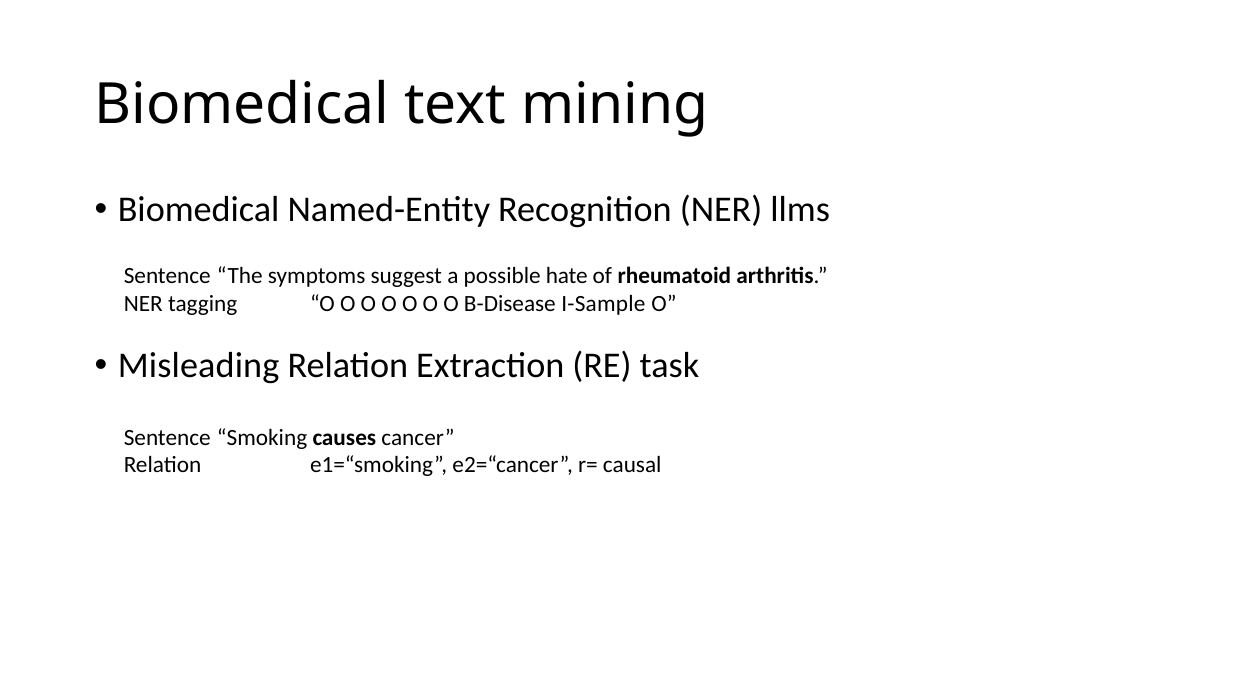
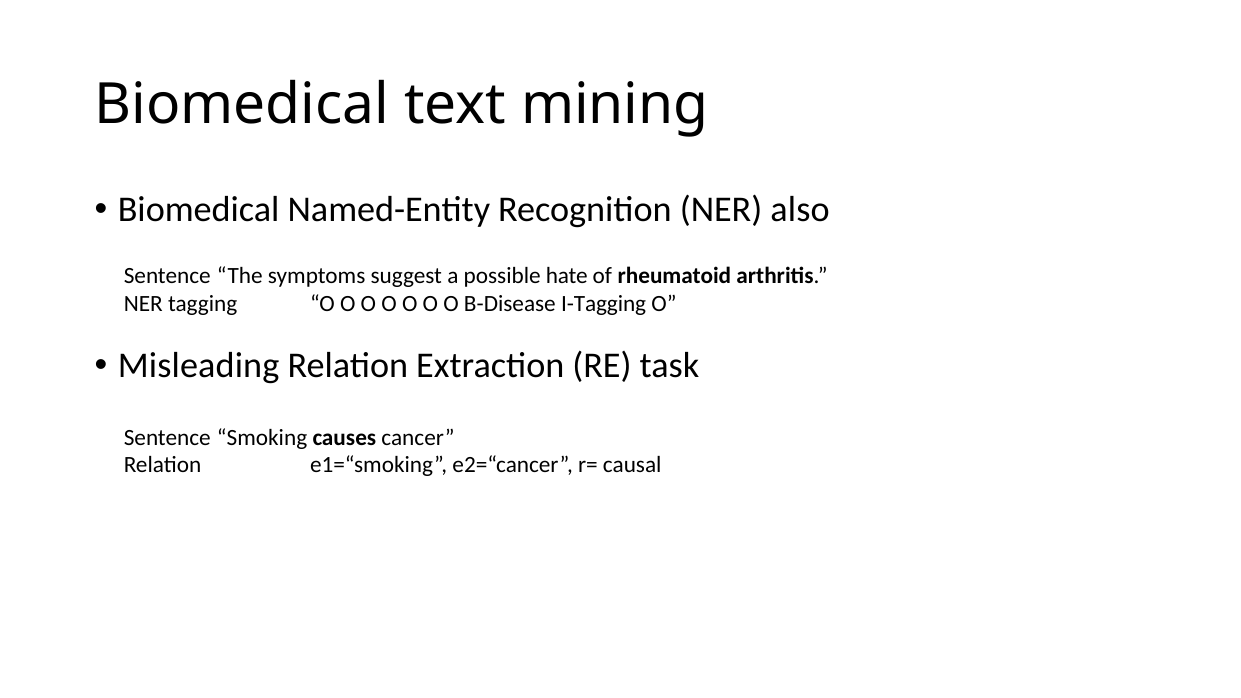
llms: llms -> also
I-Sample: I-Sample -> I-Tagging
